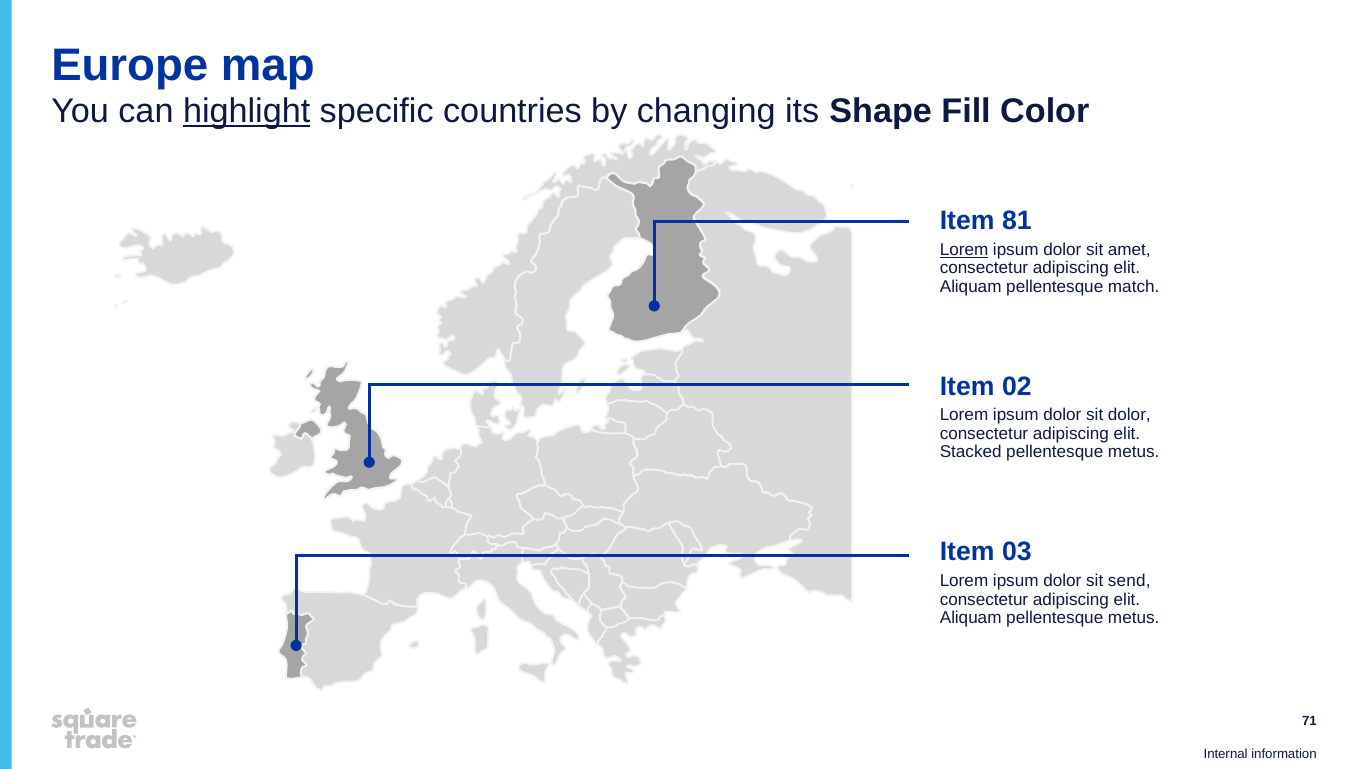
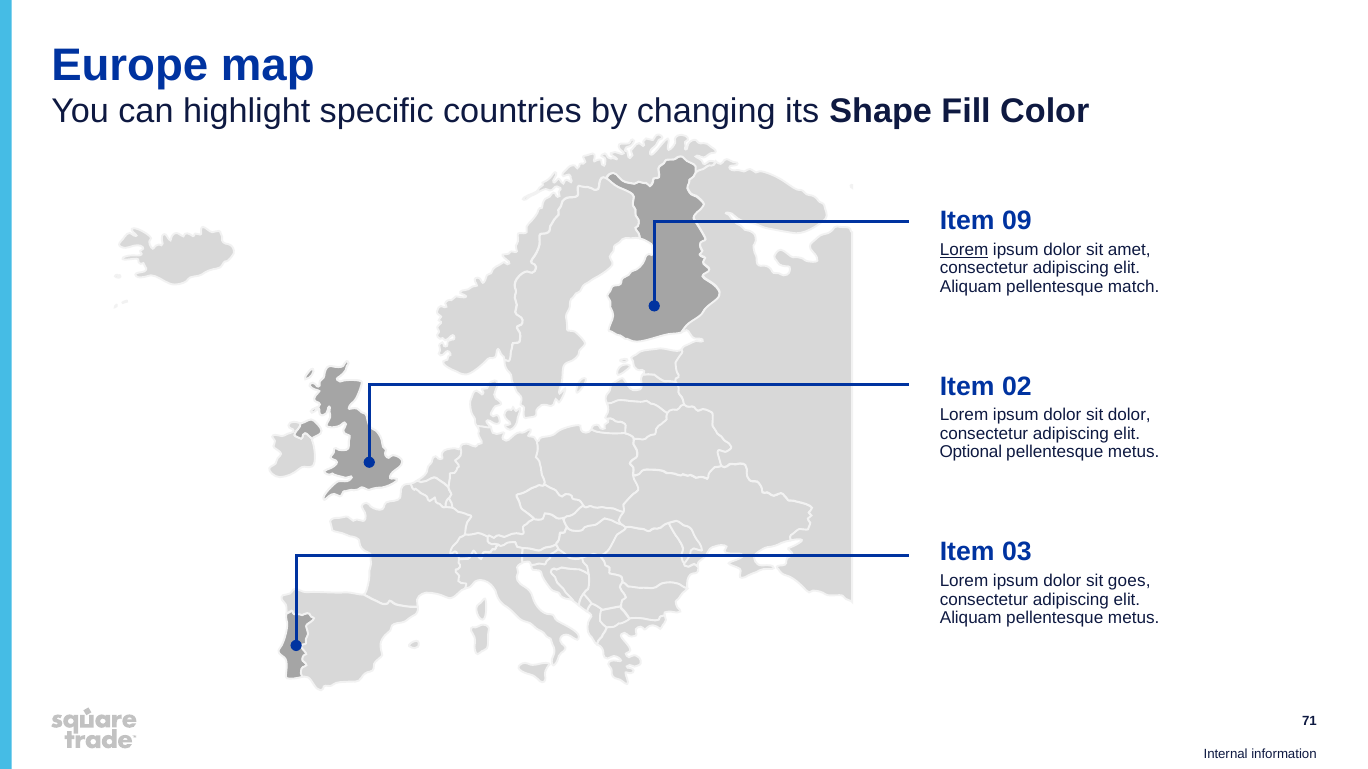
highlight underline: present -> none
81: 81 -> 09
Stacked: Stacked -> Optional
send: send -> goes
